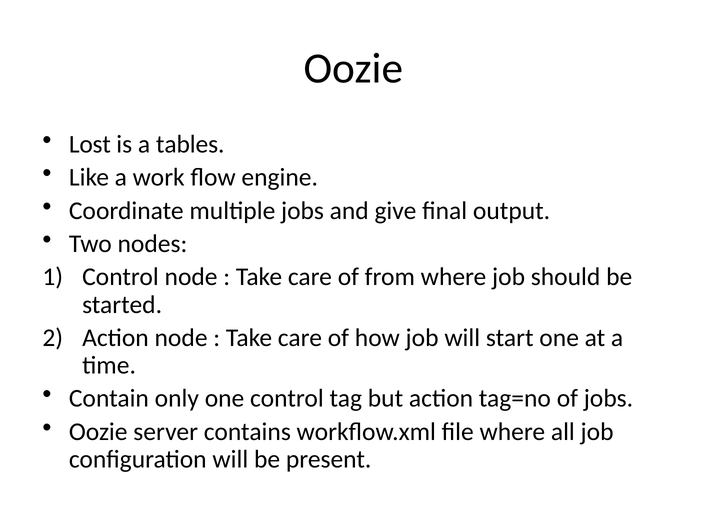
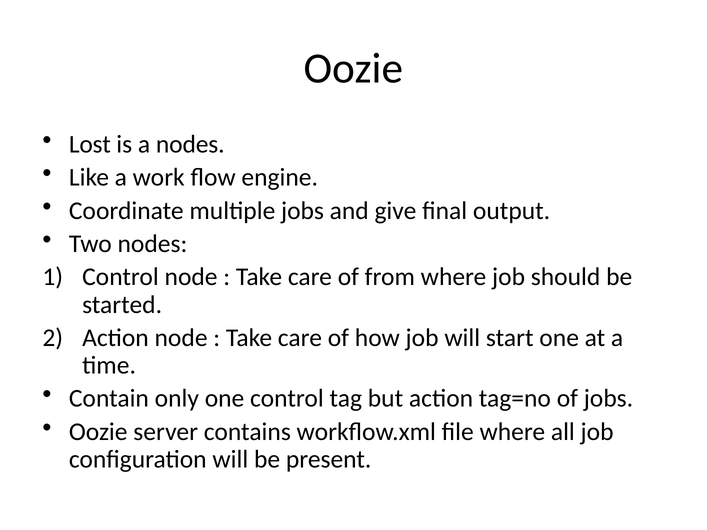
a tables: tables -> nodes
